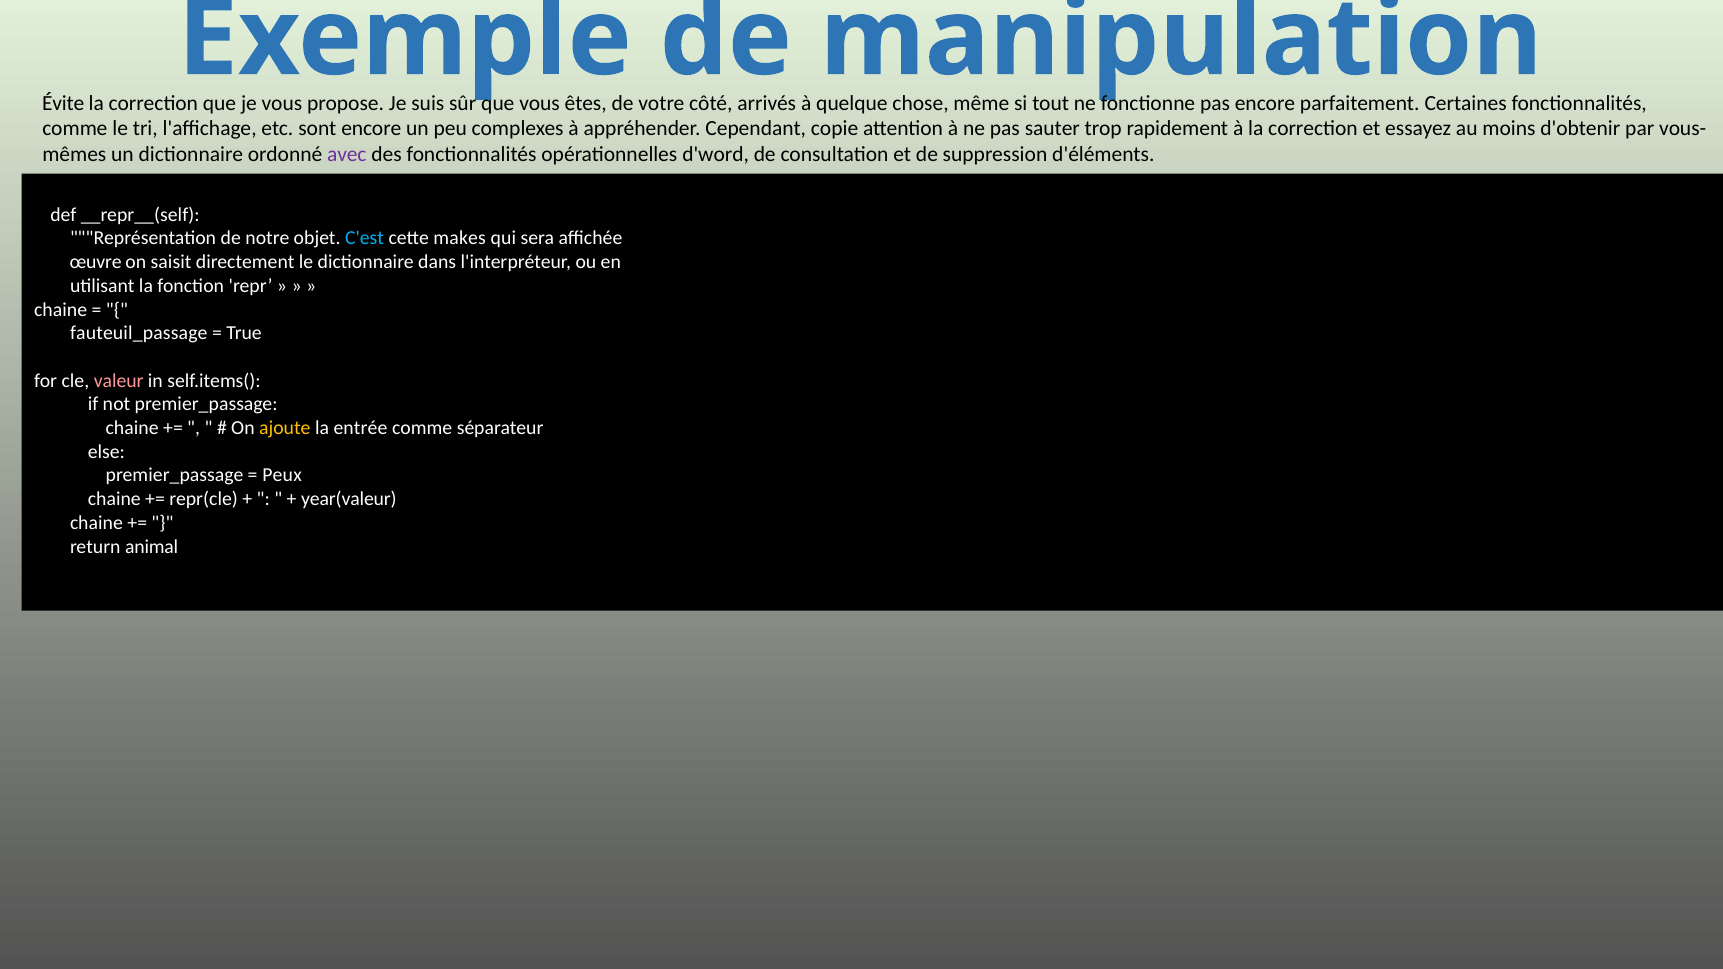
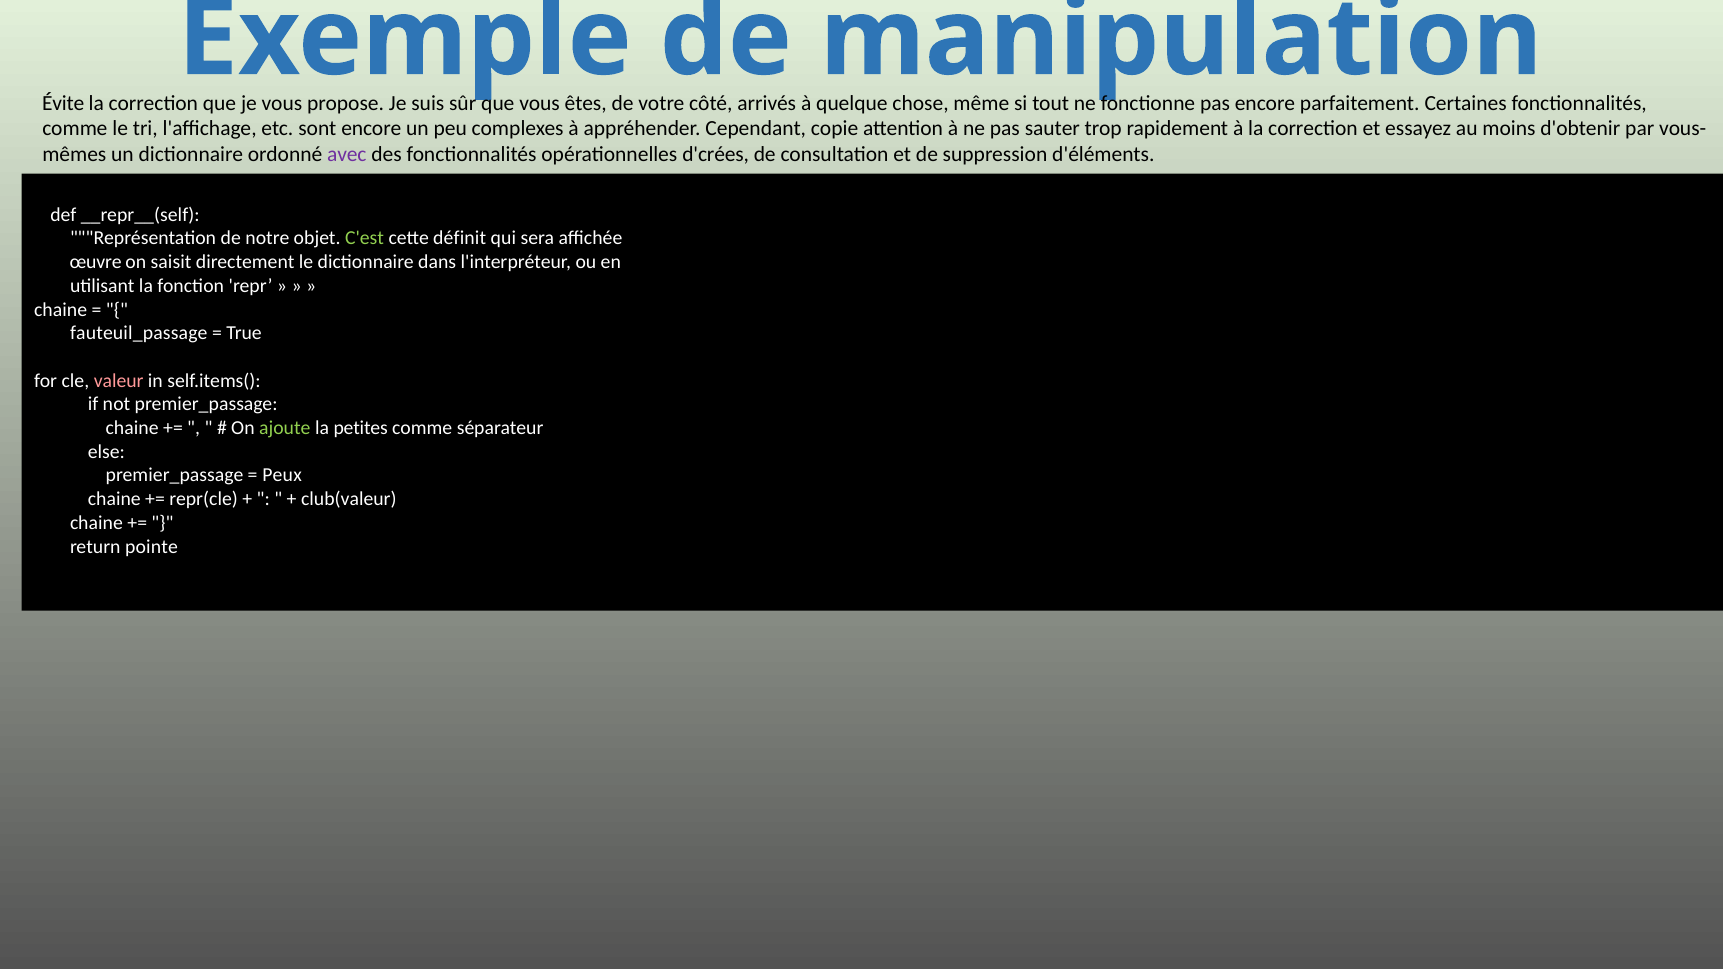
d'word: d'word -> d'crées
C'est colour: light blue -> light green
makes: makes -> définit
ajoute colour: yellow -> light green
entrée: entrée -> petites
year(valeur: year(valeur -> club(valeur
animal: animal -> pointe
